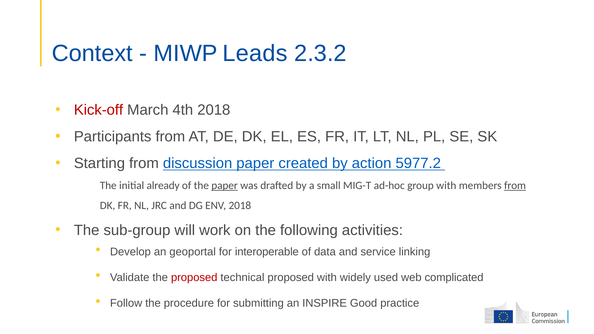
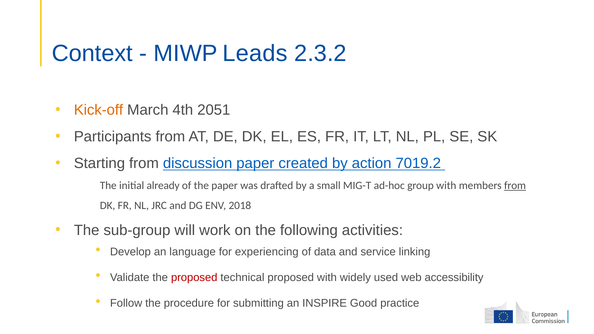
Kick-off colour: red -> orange
4th 2018: 2018 -> 2051
5977.2: 5977.2 -> 7019.2
paper at (225, 186) underline: present -> none
geoportal: geoportal -> language
interoperable: interoperable -> experiencing
complicated: complicated -> accessibility
